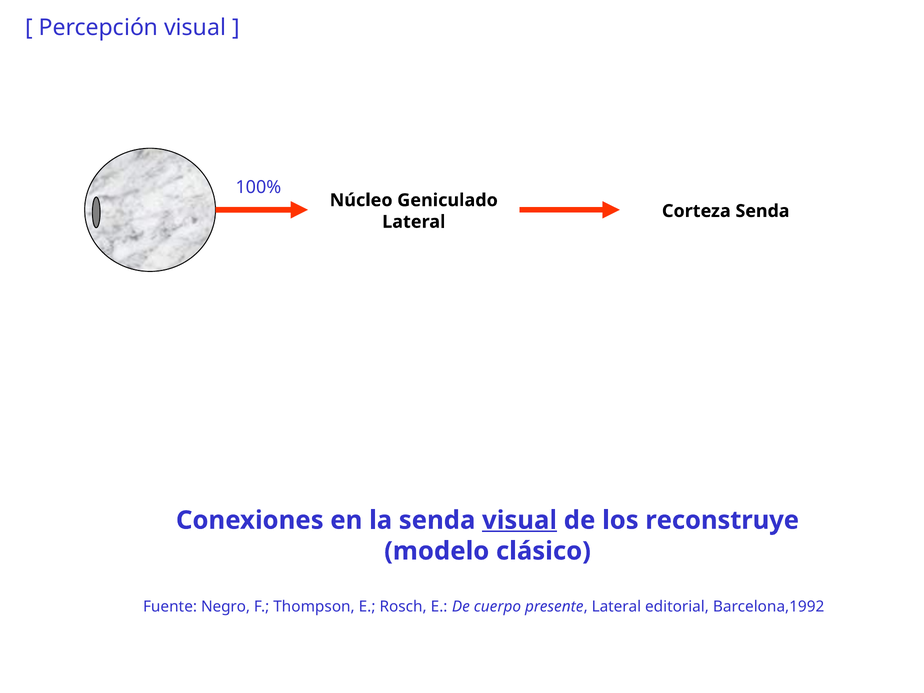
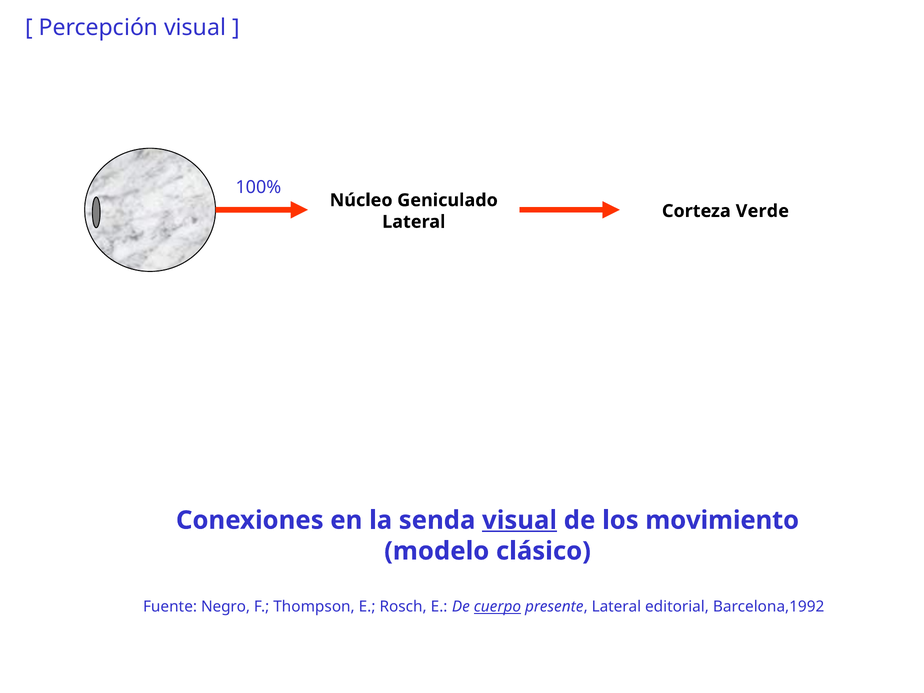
Corteza Senda: Senda -> Verde
reconstruye: reconstruye -> movimiento
cuerpo underline: none -> present
